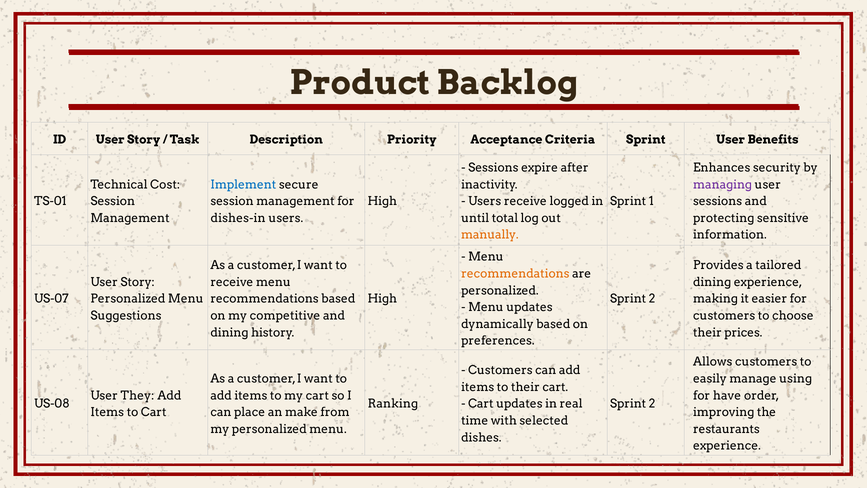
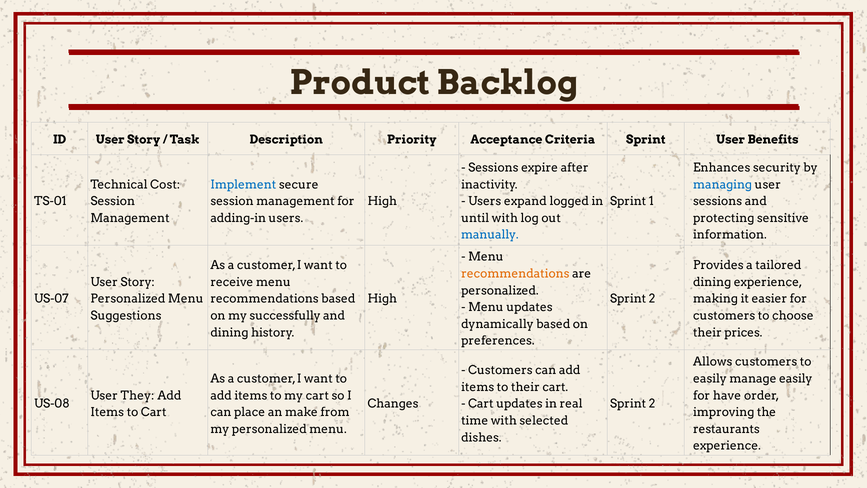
managing colour: purple -> blue
Users receive: receive -> expand
dishes-in: dishes-in -> adding-in
until total: total -> with
manually colour: orange -> blue
competitive: competitive -> successfully
manage using: using -> easily
Ranking: Ranking -> Changes
